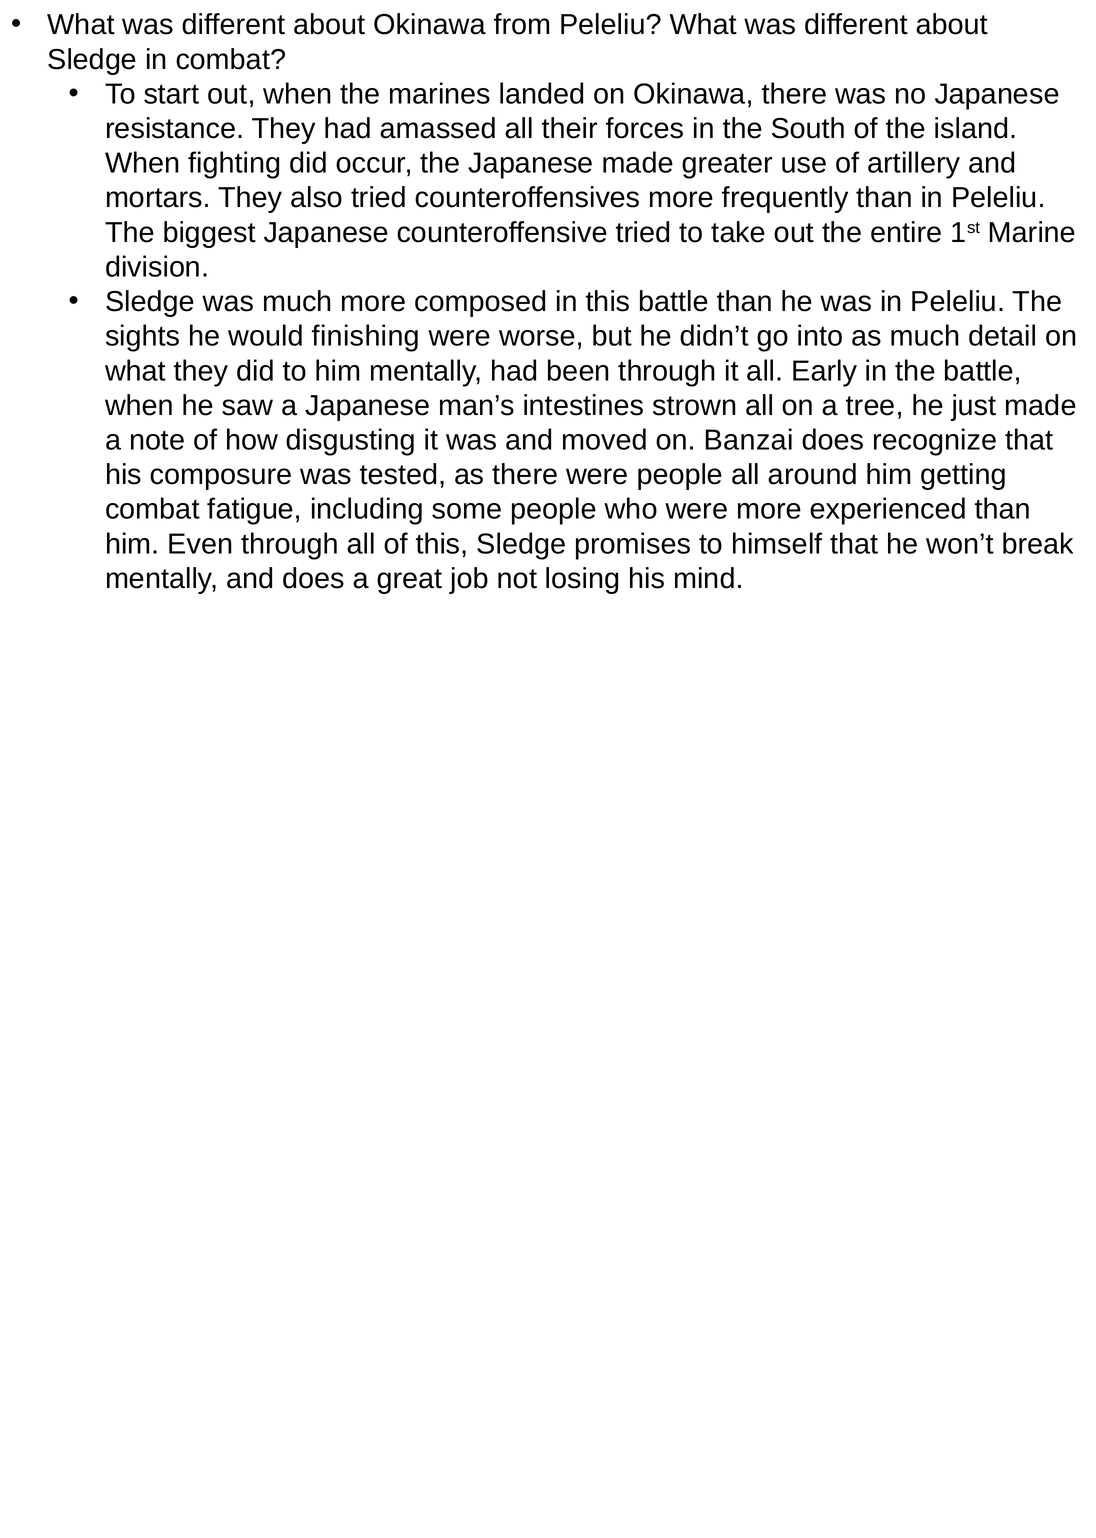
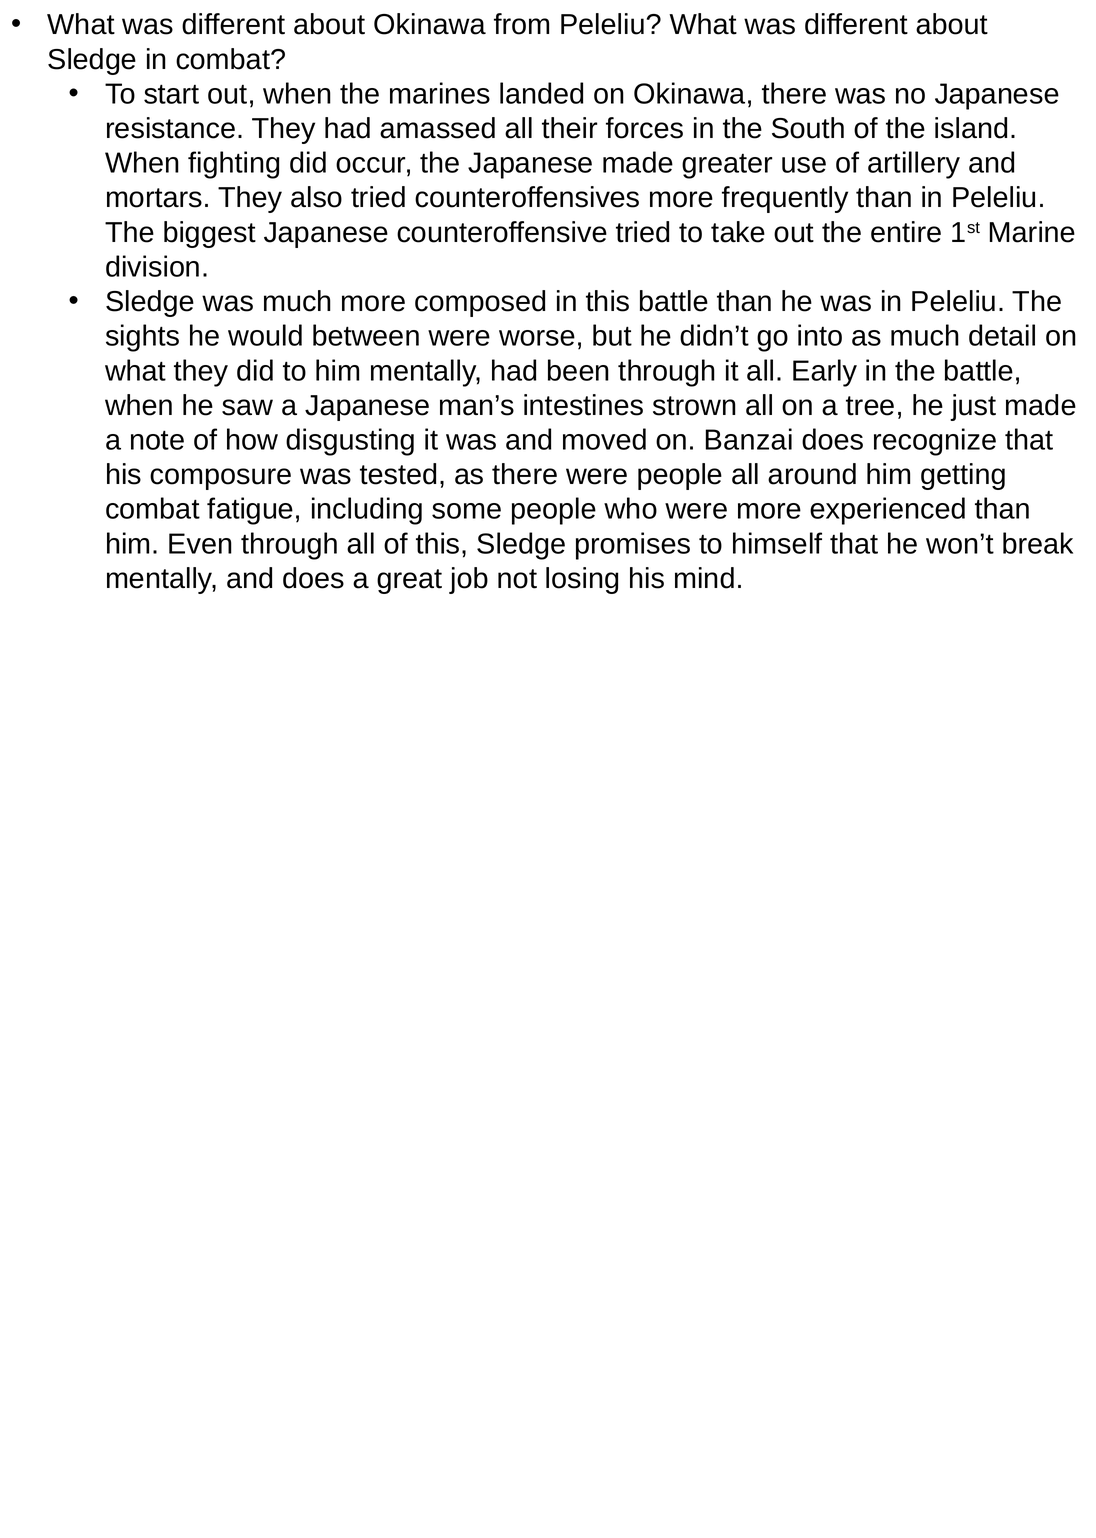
finishing: finishing -> between
